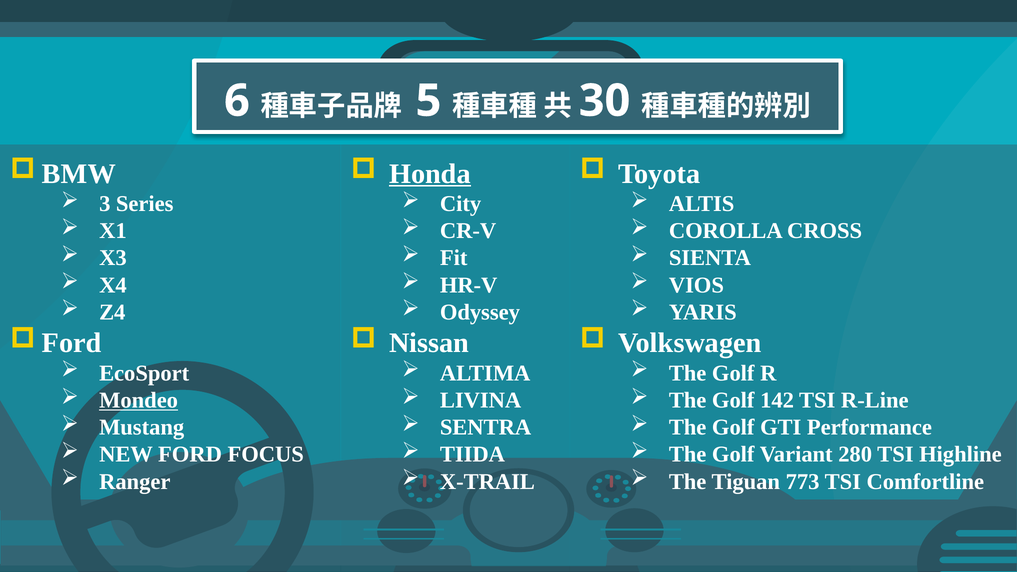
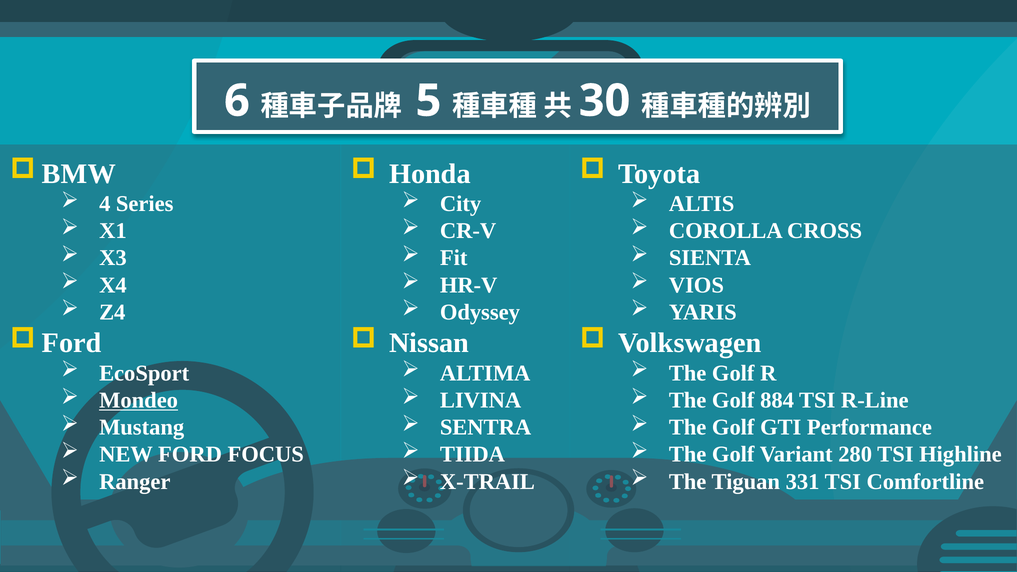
Honda underline: present -> none
3: 3 -> 4
142: 142 -> 884
773: 773 -> 331
